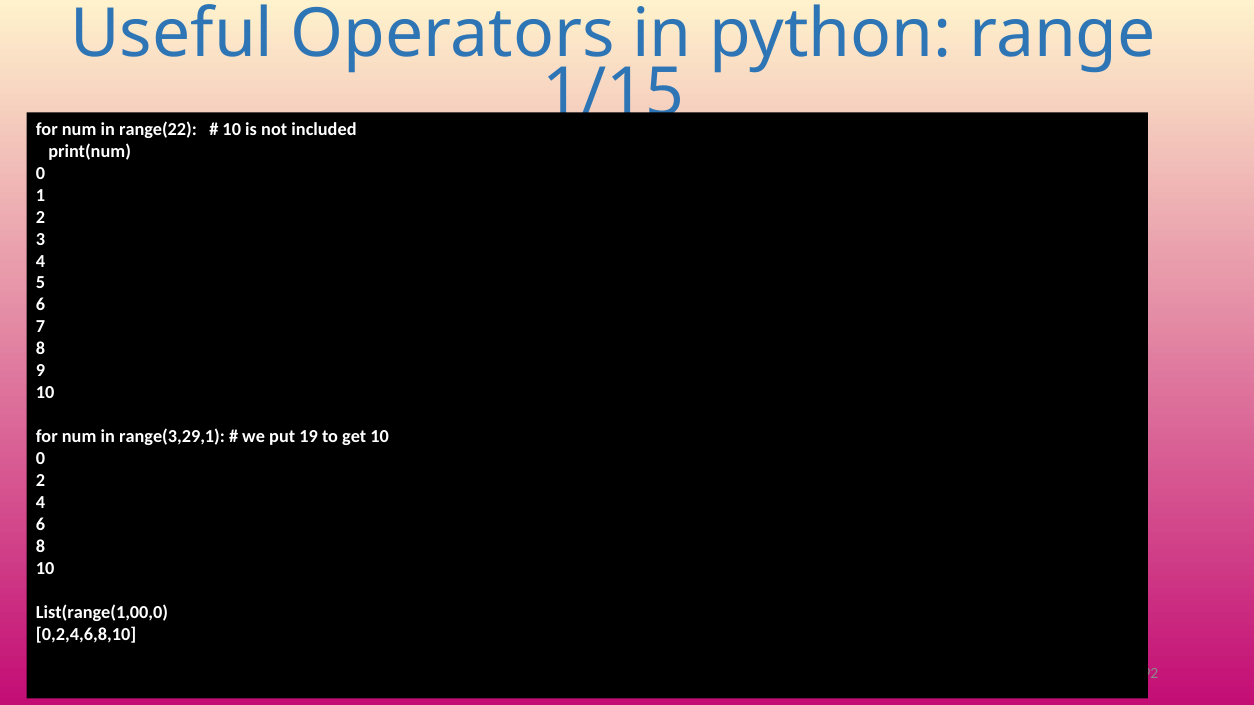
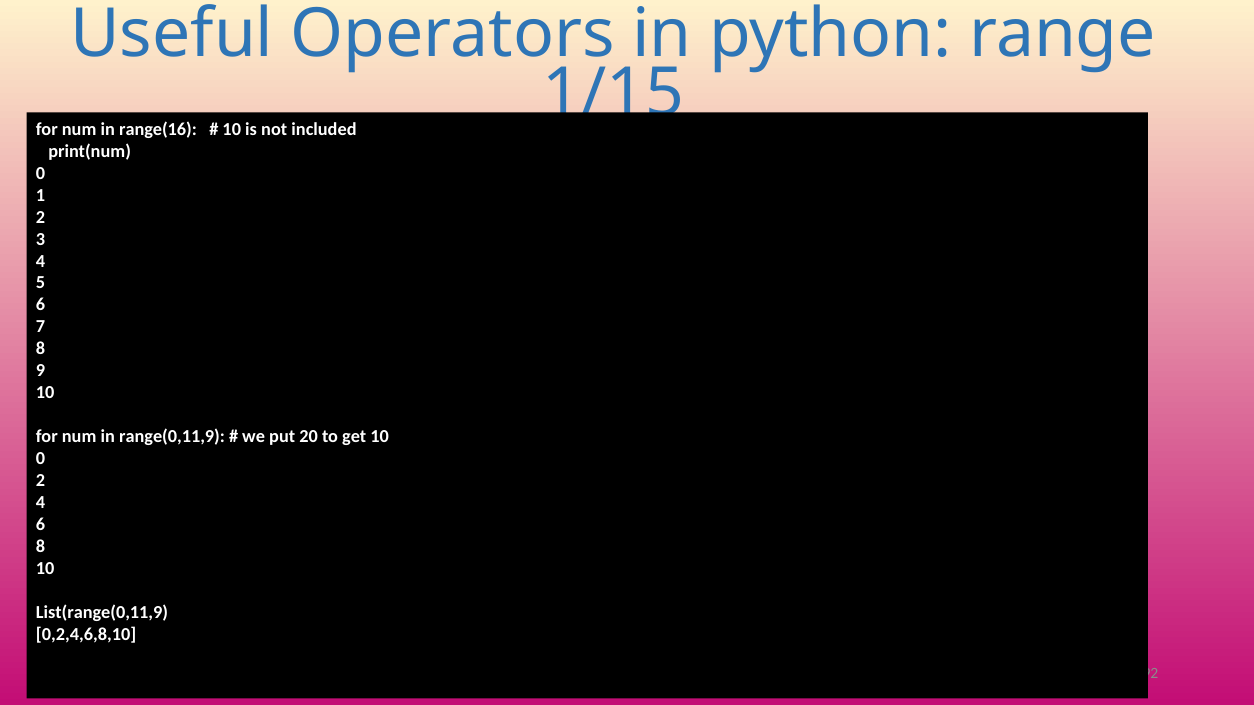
range(22: range(22 -> range(16
range(3,29,1: range(3,29,1 -> range(0,11,9
19: 19 -> 20
List(range(1,00,0: List(range(1,00,0 -> List(range(0,11,9
